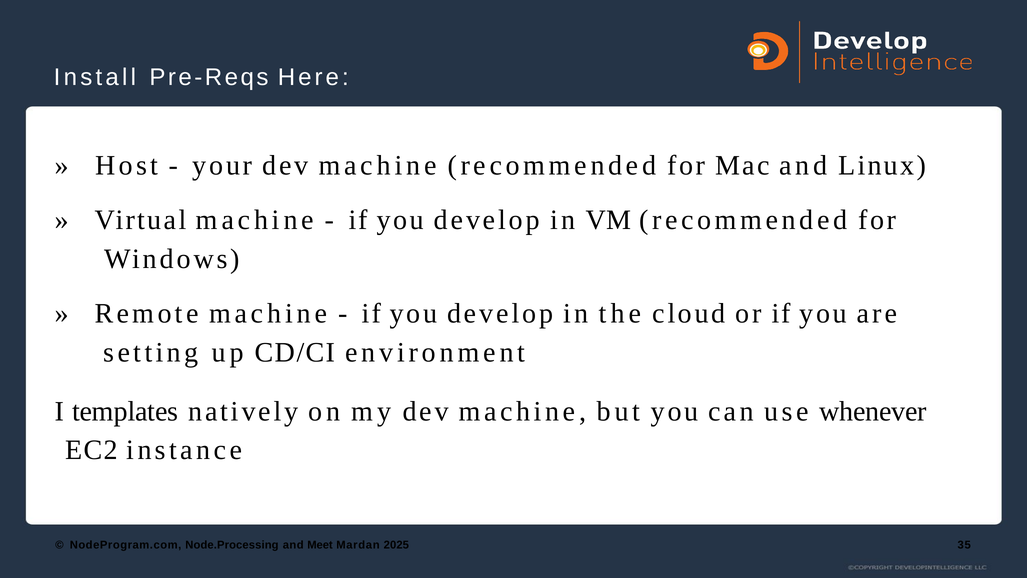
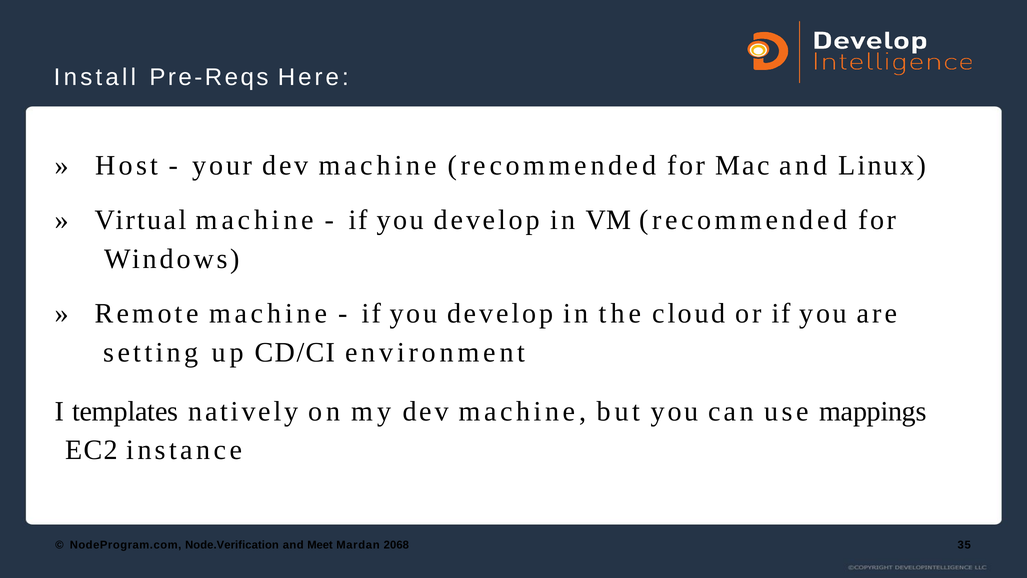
whenever: whenever -> mappings
Node.Processing: Node.Processing -> Node.Verification
2025: 2025 -> 2068
